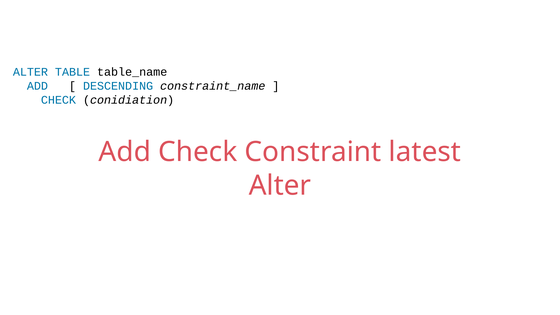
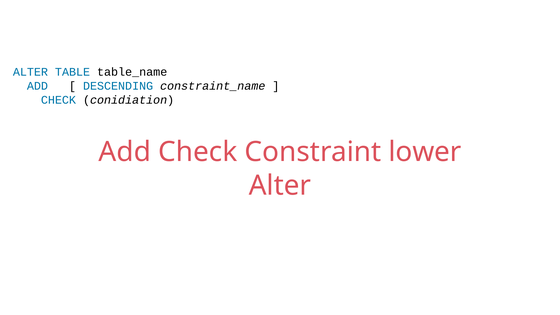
latest: latest -> lower
